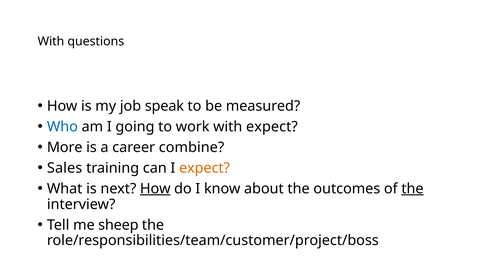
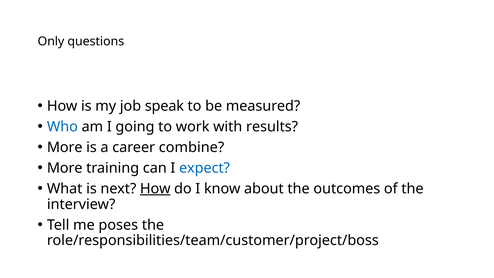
With at (51, 42): With -> Only
with expect: expect -> results
Sales at (65, 168): Sales -> More
expect at (204, 168) colour: orange -> blue
the at (412, 189) underline: present -> none
sheep: sheep -> poses
